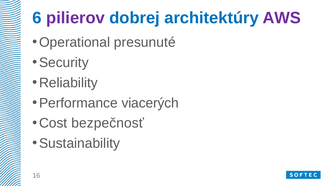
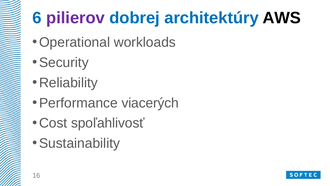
AWS colour: purple -> black
presunuté: presunuté -> workloads
bezpečnosť: bezpečnosť -> spoľahlivosť
